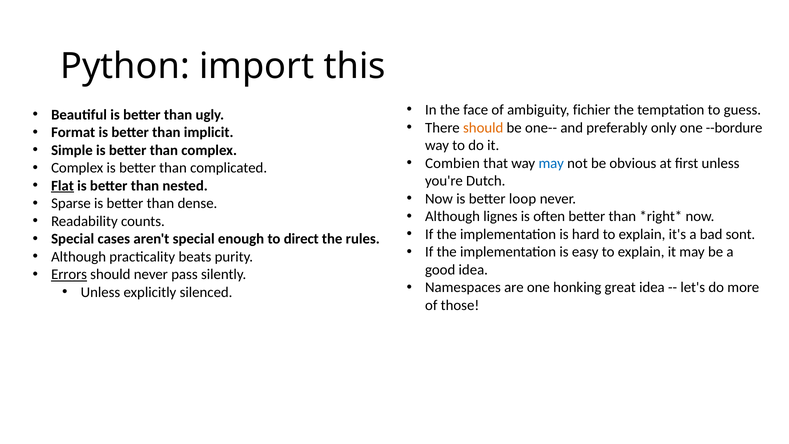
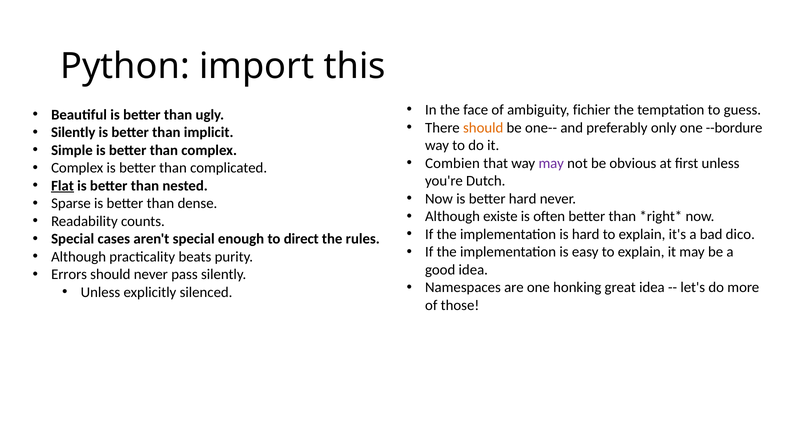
Format at (73, 132): Format -> Silently
may at (551, 163) colour: blue -> purple
better loop: loop -> hard
lignes: lignes -> existe
sont: sont -> dico
Errors underline: present -> none
